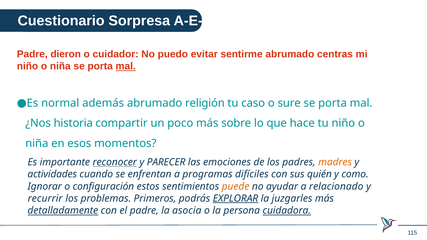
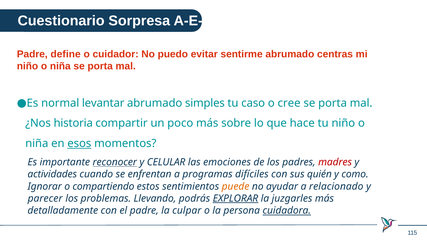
dieron: dieron -> define
mal at (126, 66) underline: present -> none
además: además -> levantar
religión: religión -> simples
sure: sure -> cree
esos underline: none -> present
PARECER: PARECER -> CELULAR
madres colour: orange -> red
configuración: configuración -> compartiendo
recurrir: recurrir -> parecer
Primeros: Primeros -> Llevando
detalladamente underline: present -> none
asocia: asocia -> culpar
